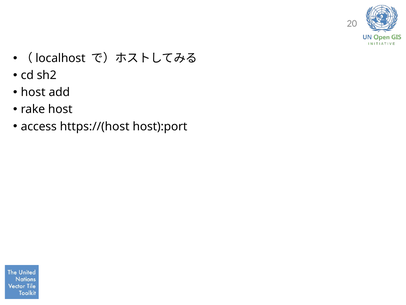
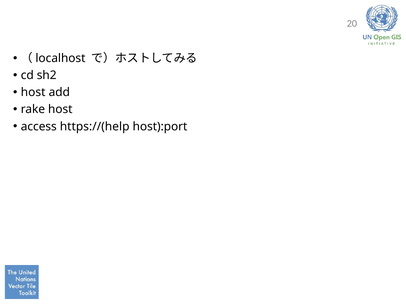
https://(host: https://(host -> https://(help
